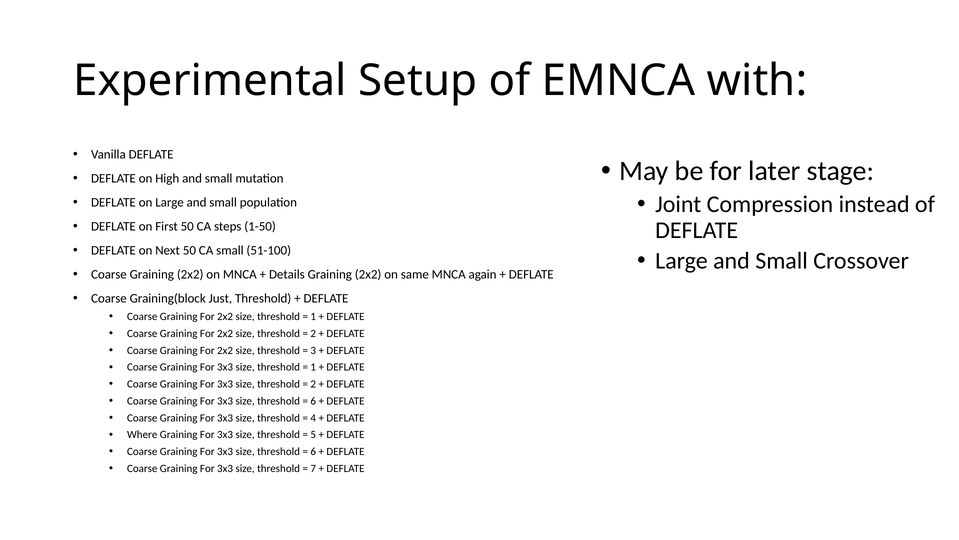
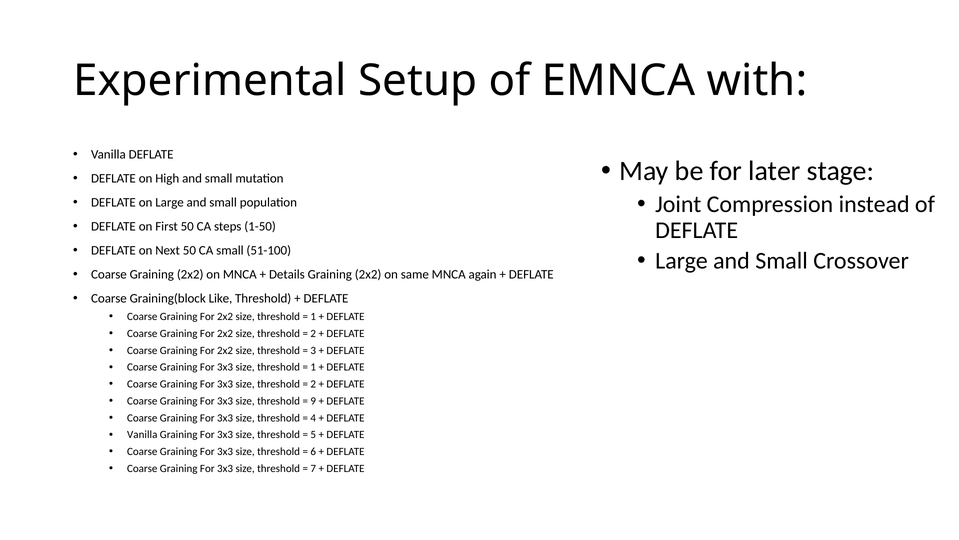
Just: Just -> Like
6 at (313, 401): 6 -> 9
Where at (142, 434): Where -> Vanilla
